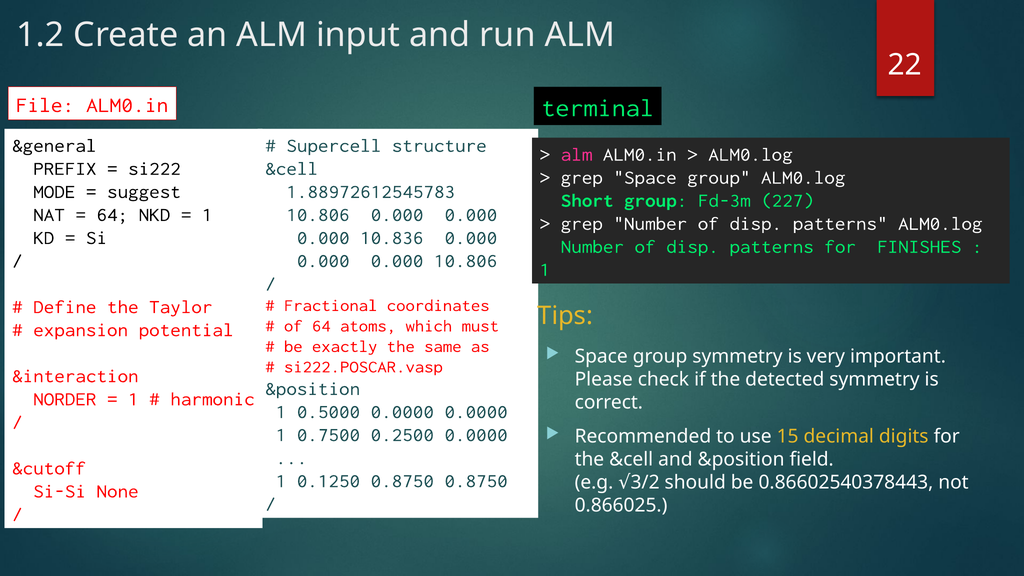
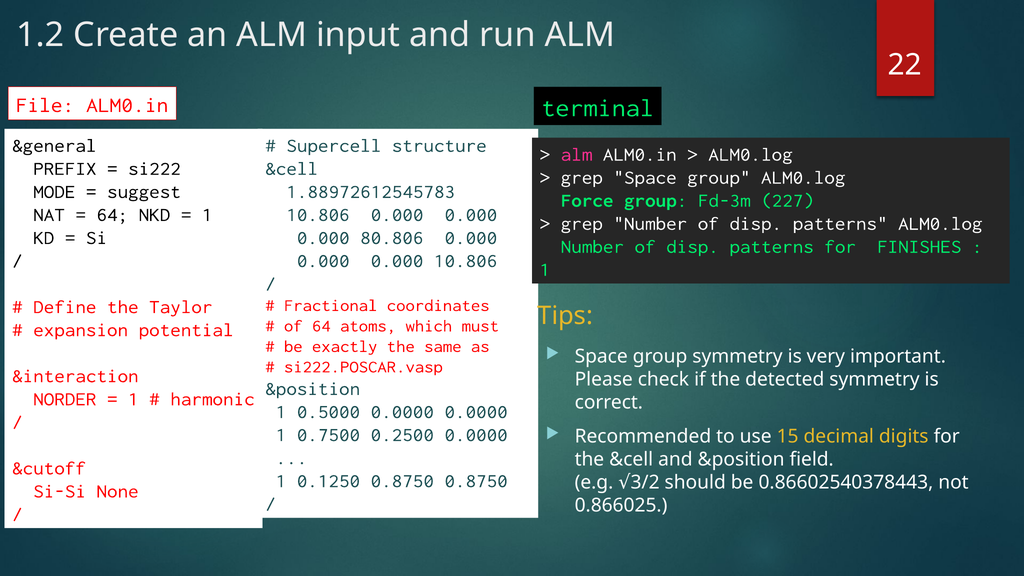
Short: Short -> Force
10.836: 10.836 -> 80.806
